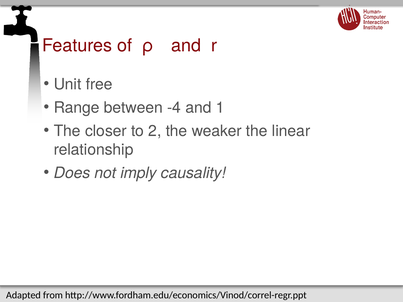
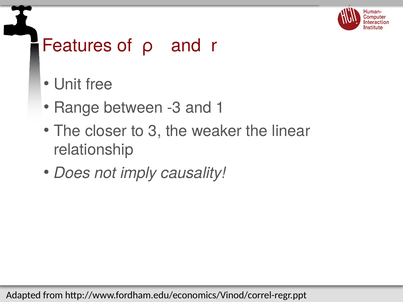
-4: -4 -> -3
2: 2 -> 3
